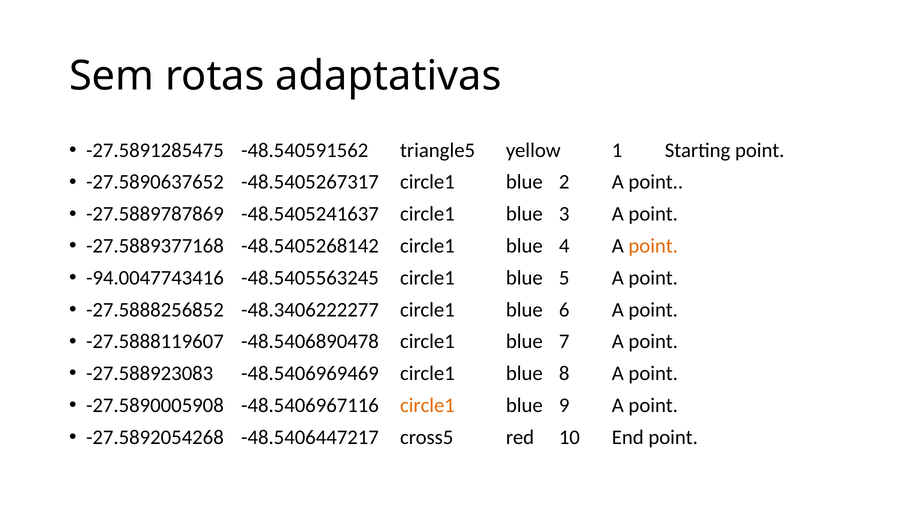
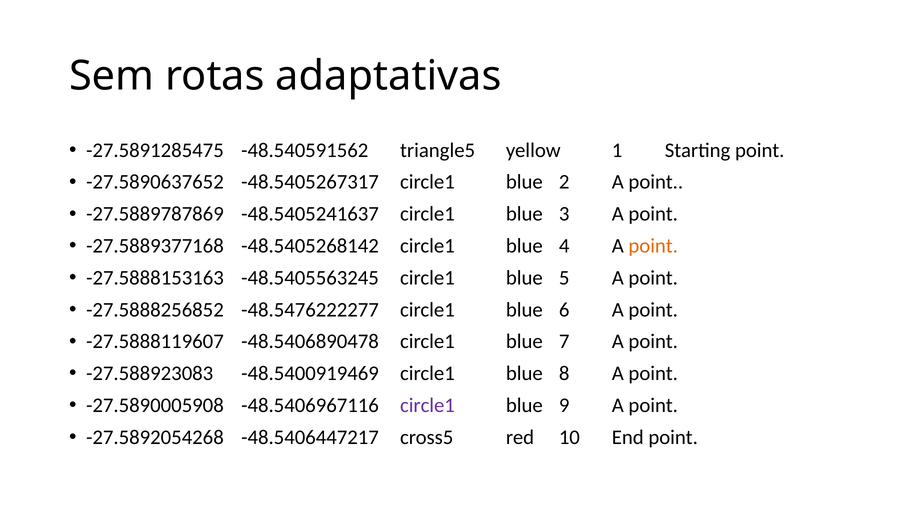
-94.0047743416: -94.0047743416 -> -27.5888153163
-48.3406222277: -48.3406222277 -> -48.5476222277
-48.5406969469: -48.5406969469 -> -48.5400919469
circle1 at (427, 405) colour: orange -> purple
